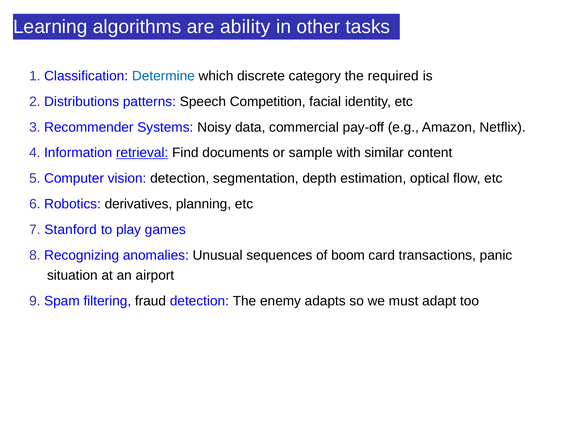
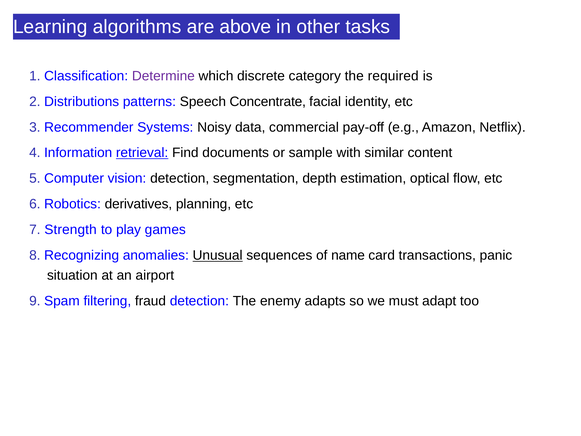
ability: ability -> above
Determine colour: blue -> purple
Competition: Competition -> Concentrate
Stanford: Stanford -> Strength
Unusual underline: none -> present
boom: boom -> name
